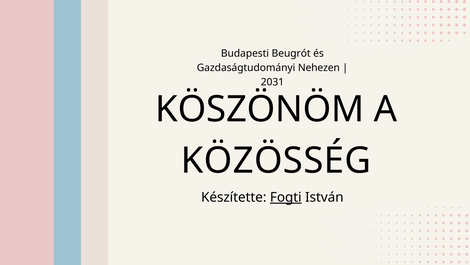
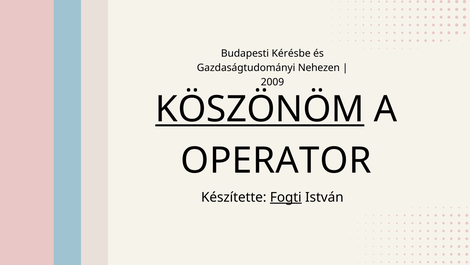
Beugrót: Beugrót -> Kérésbe
2031: 2031 -> 2009
KÖSZÖNÖM underline: none -> present
KÖZÖSSÉG: KÖZÖSSÉG -> OPERATOR
